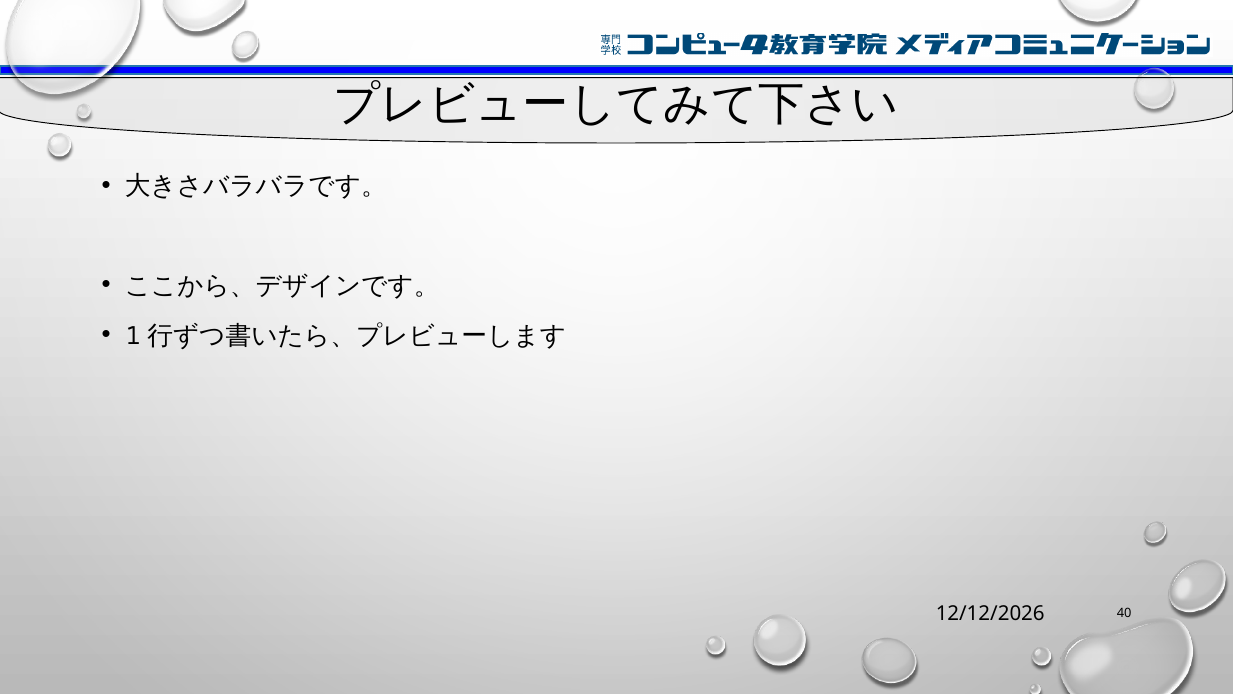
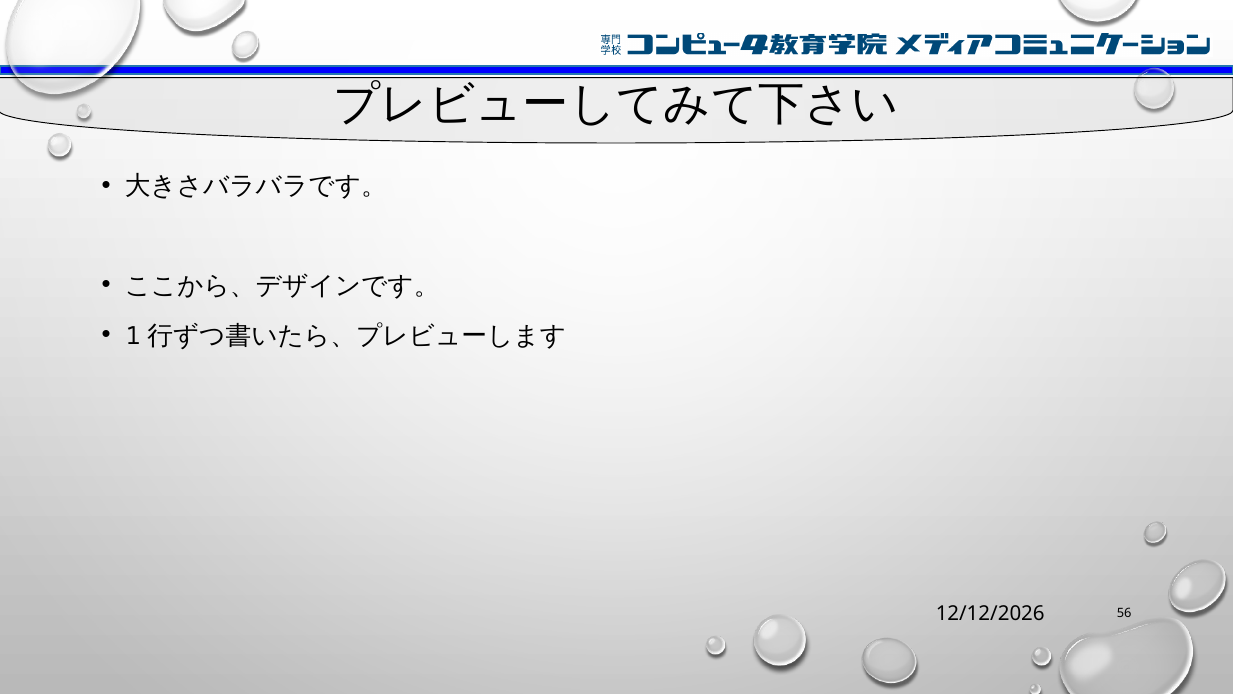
40: 40 -> 56
